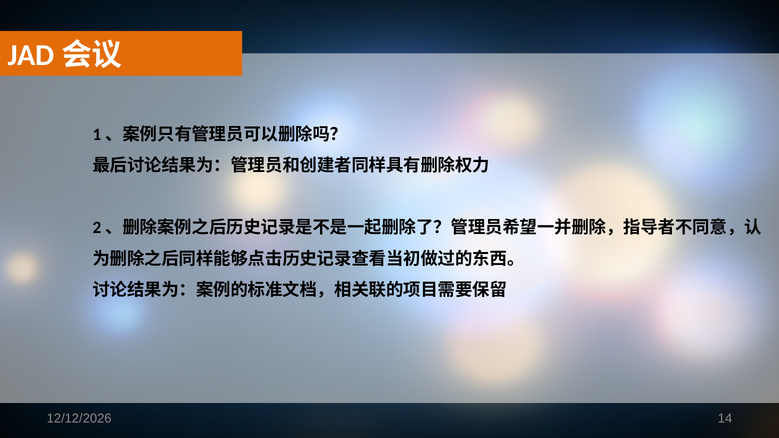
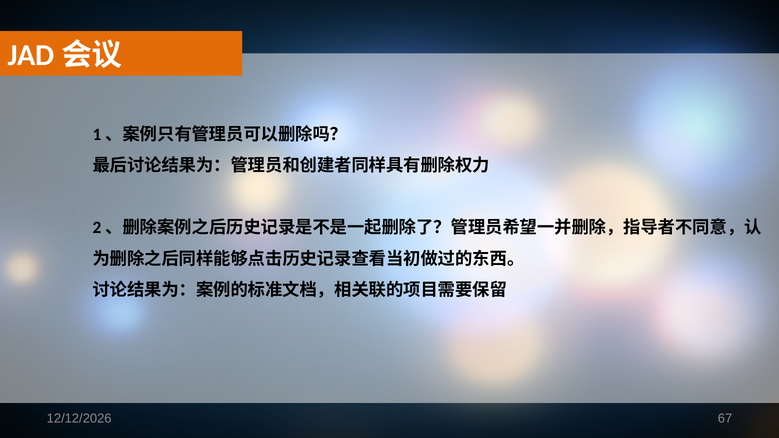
14: 14 -> 67
